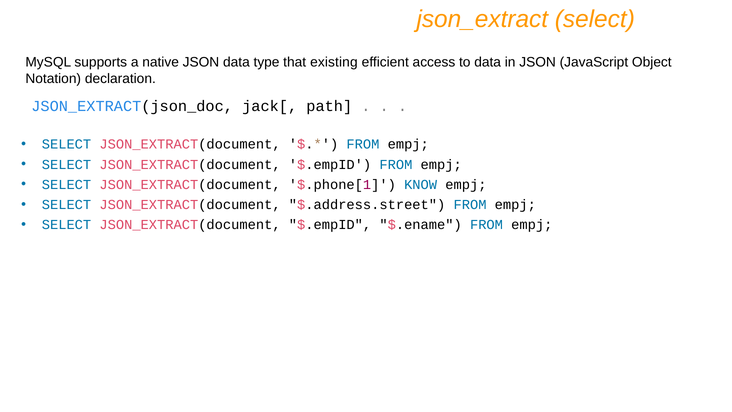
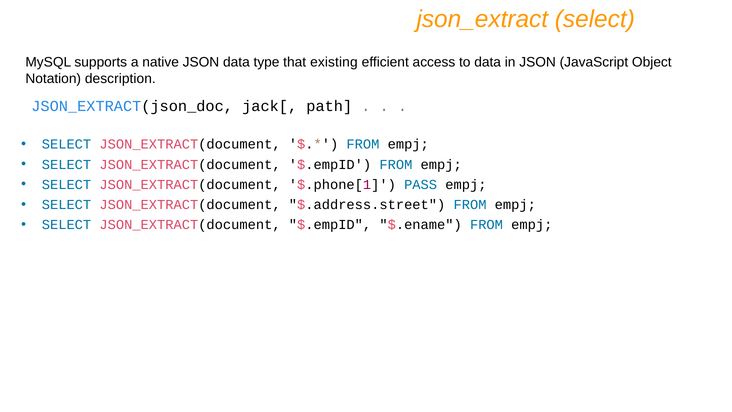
declaration: declaration -> description
KNOW: KNOW -> PASS
